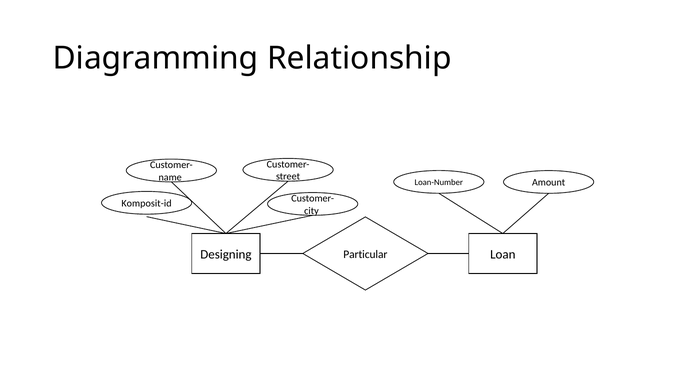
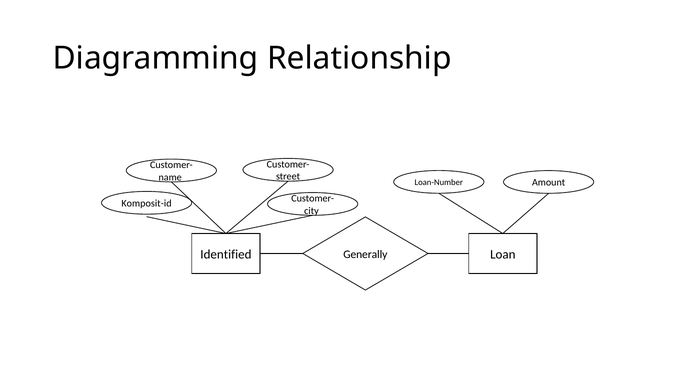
Designing: Designing -> Identified
Particular: Particular -> Generally
